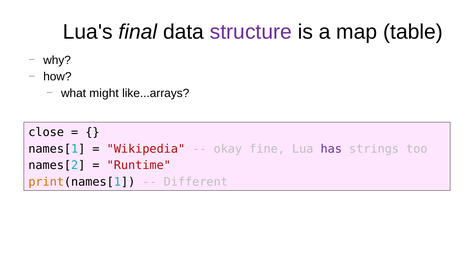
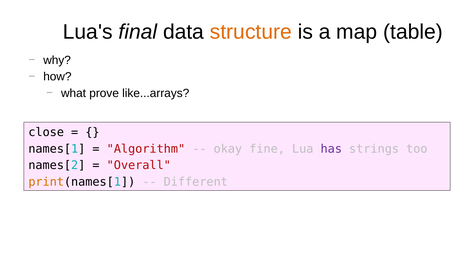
structure colour: purple -> orange
might: might -> prove
Wikipedia: Wikipedia -> Algorithm
Runtime: Runtime -> Overall
